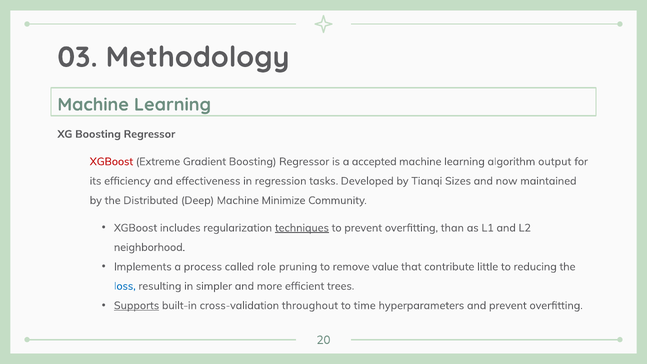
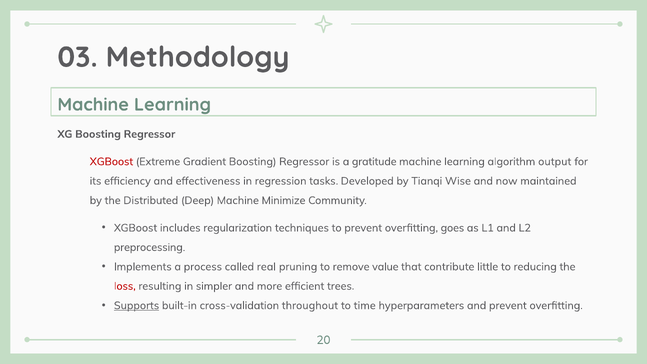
accepted: accepted -> gratitude
Sizes: Sizes -> Wise
techniques underline: present -> none
than: than -> goes
neighborhood: neighborhood -> preprocessing
role: role -> real
loss colour: blue -> red
